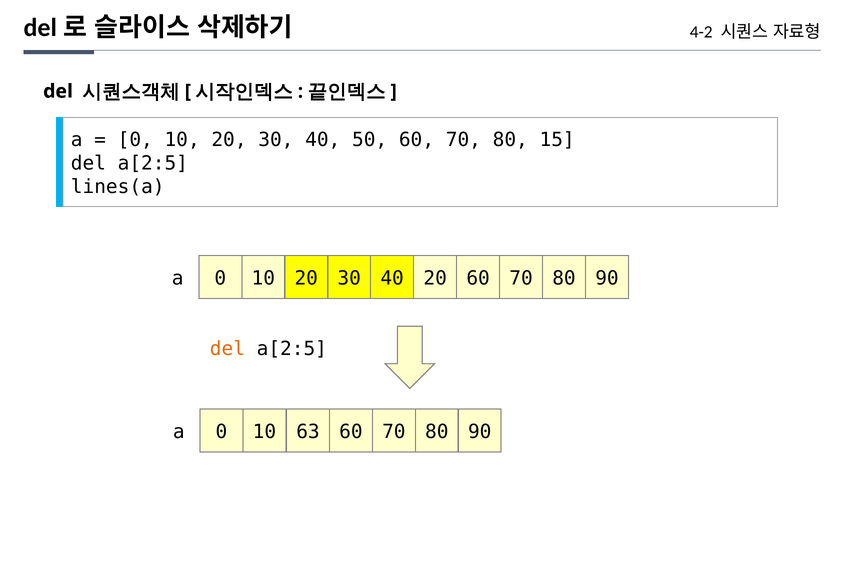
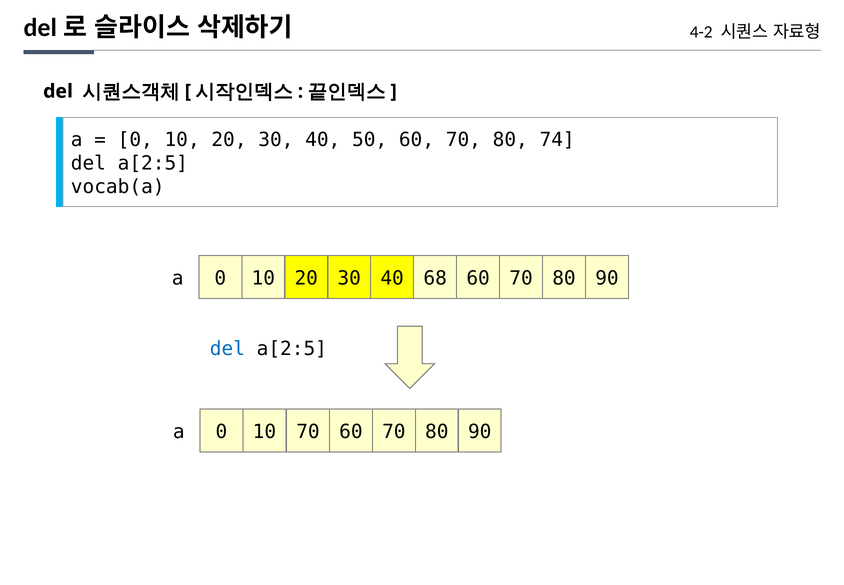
15: 15 -> 74
lines(a: lines(a -> vocab(a
40 20: 20 -> 68
del at (227, 348) colour: orange -> blue
10 63: 63 -> 70
